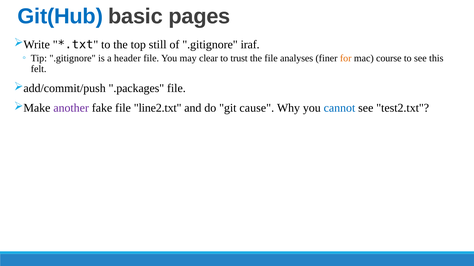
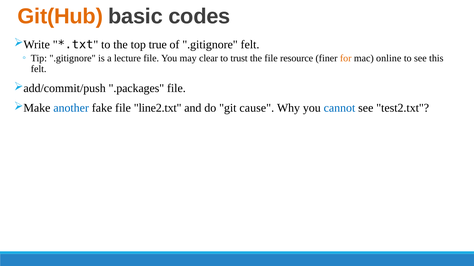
Git(Hub colour: blue -> orange
pages: pages -> codes
still: still -> true
.gitignore iraf: iraf -> felt
header: header -> lecture
analyses: analyses -> resource
course: course -> online
another colour: purple -> blue
